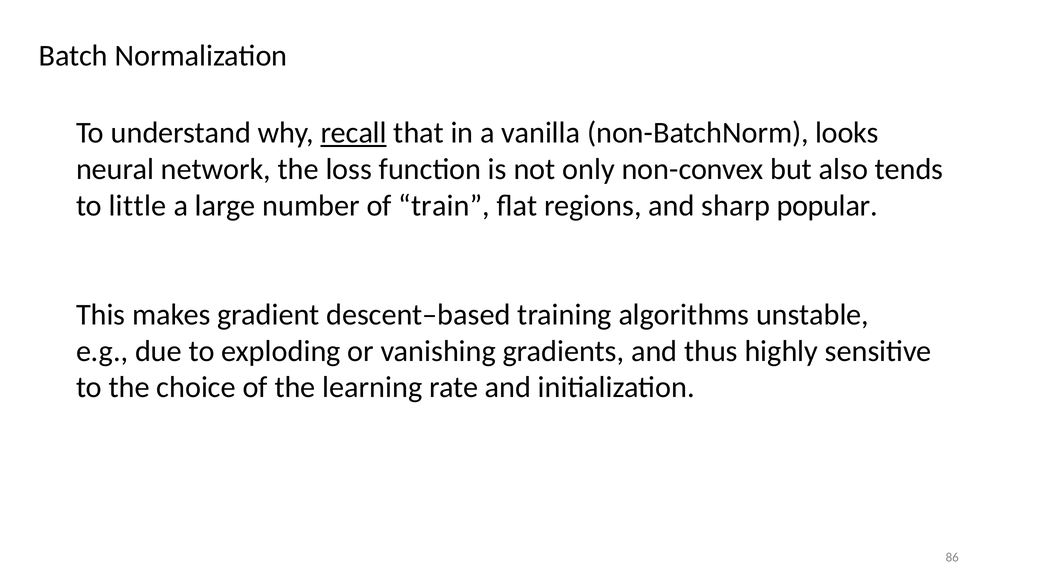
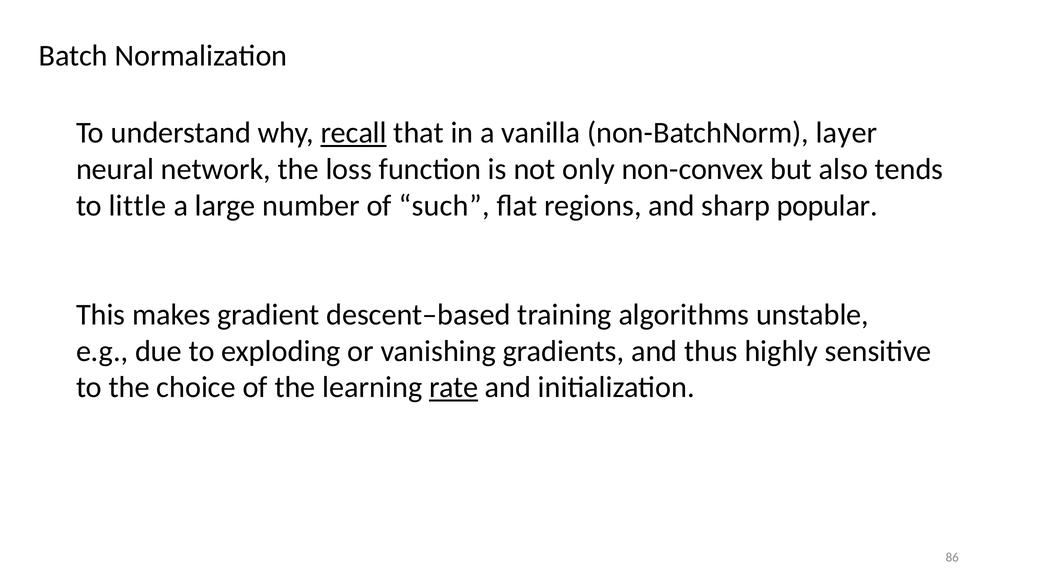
looks: looks -> layer
train: train -> such
rate underline: none -> present
